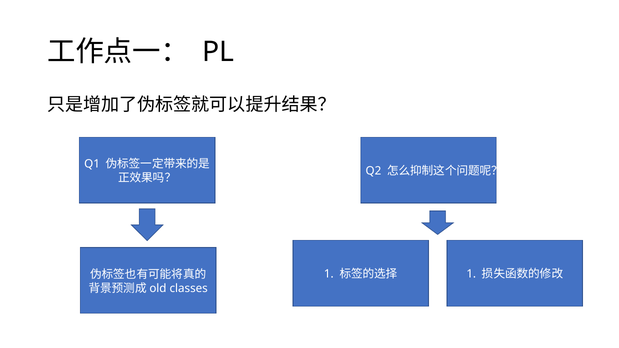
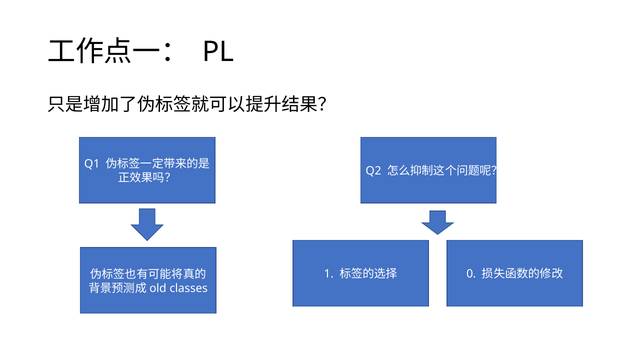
1 at (471, 274): 1 -> 0
